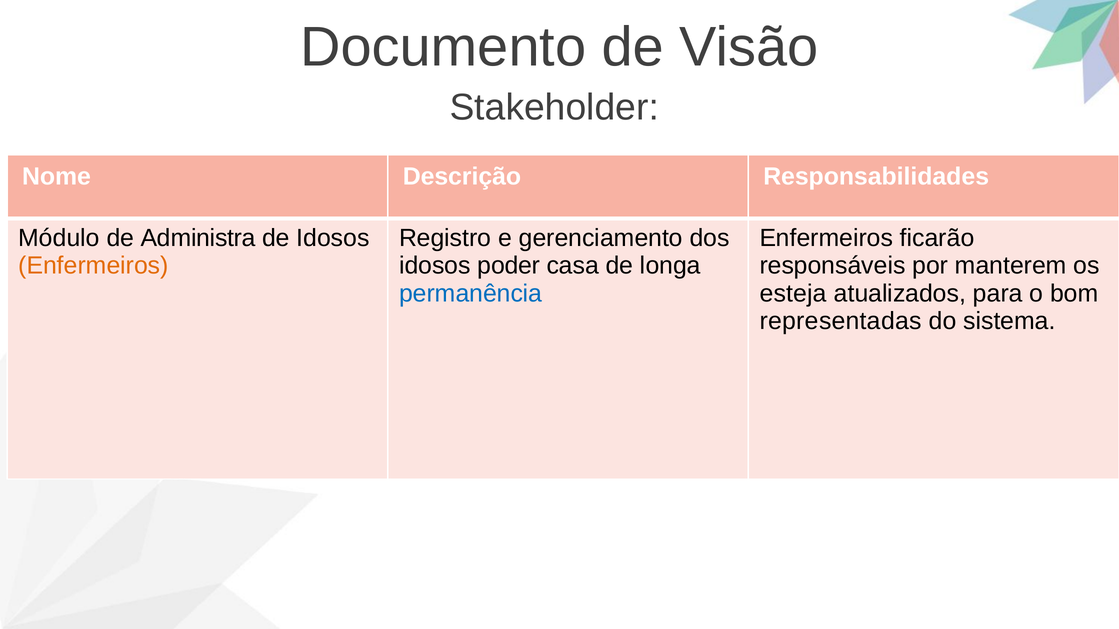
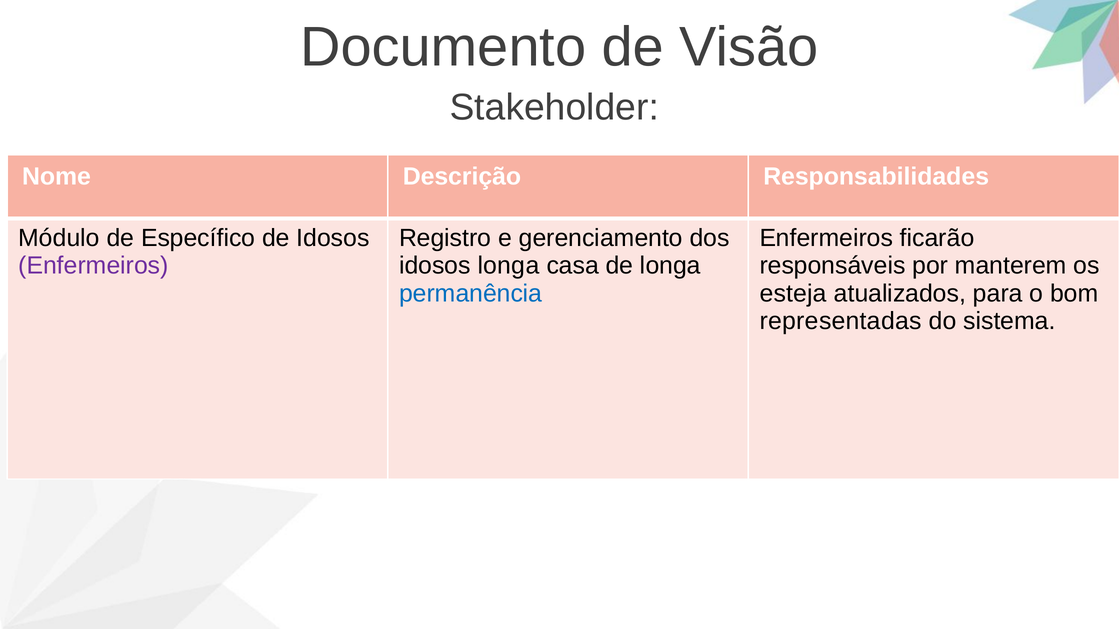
Administra: Administra -> Específico
Enfermeiros at (93, 266) colour: orange -> purple
idosos poder: poder -> longa
